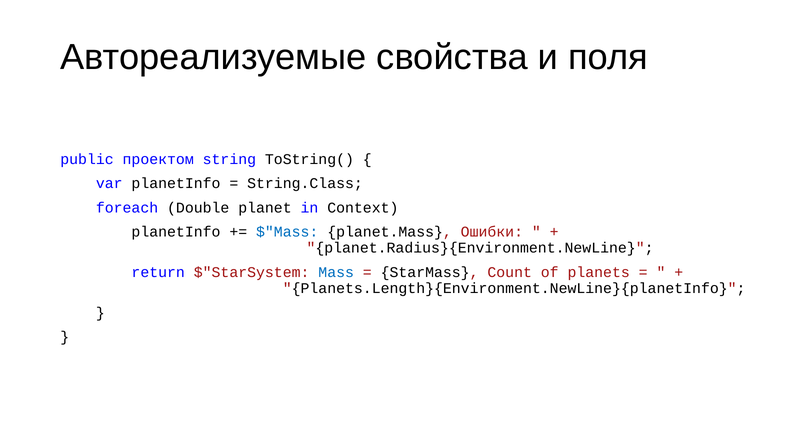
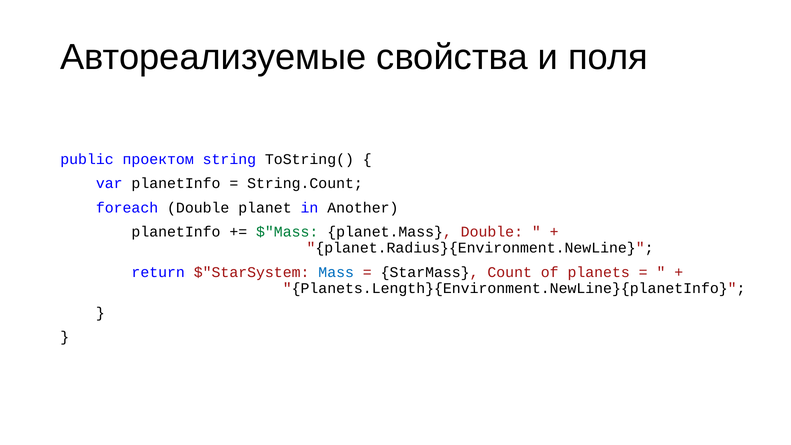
String.Class: String.Class -> String.Count
Context: Context -> Another
$"Mass colour: blue -> green
planet.Mass Ошибки: Ошибки -> Double
